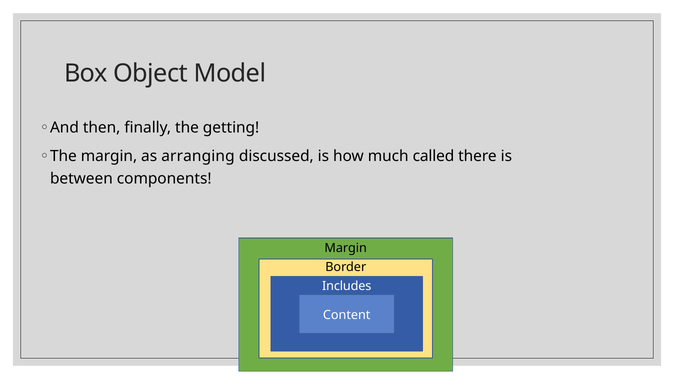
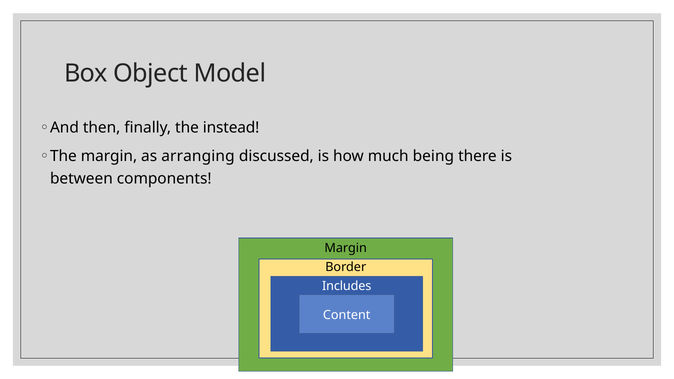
getting: getting -> instead
called: called -> being
